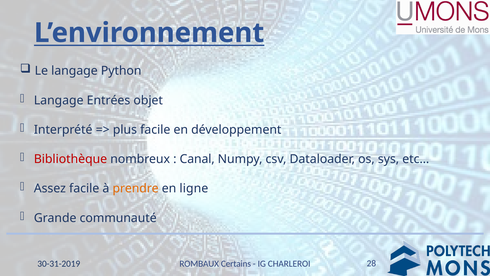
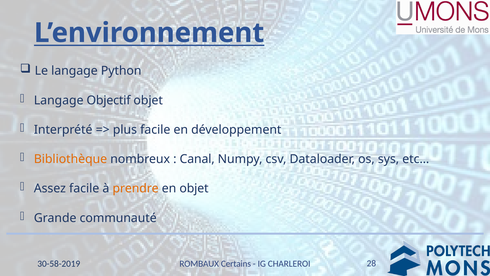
Entrées: Entrées -> Objectif
Bibliothèque colour: red -> orange
en ligne: ligne -> objet
30-31-2019: 30-31-2019 -> 30-58-2019
